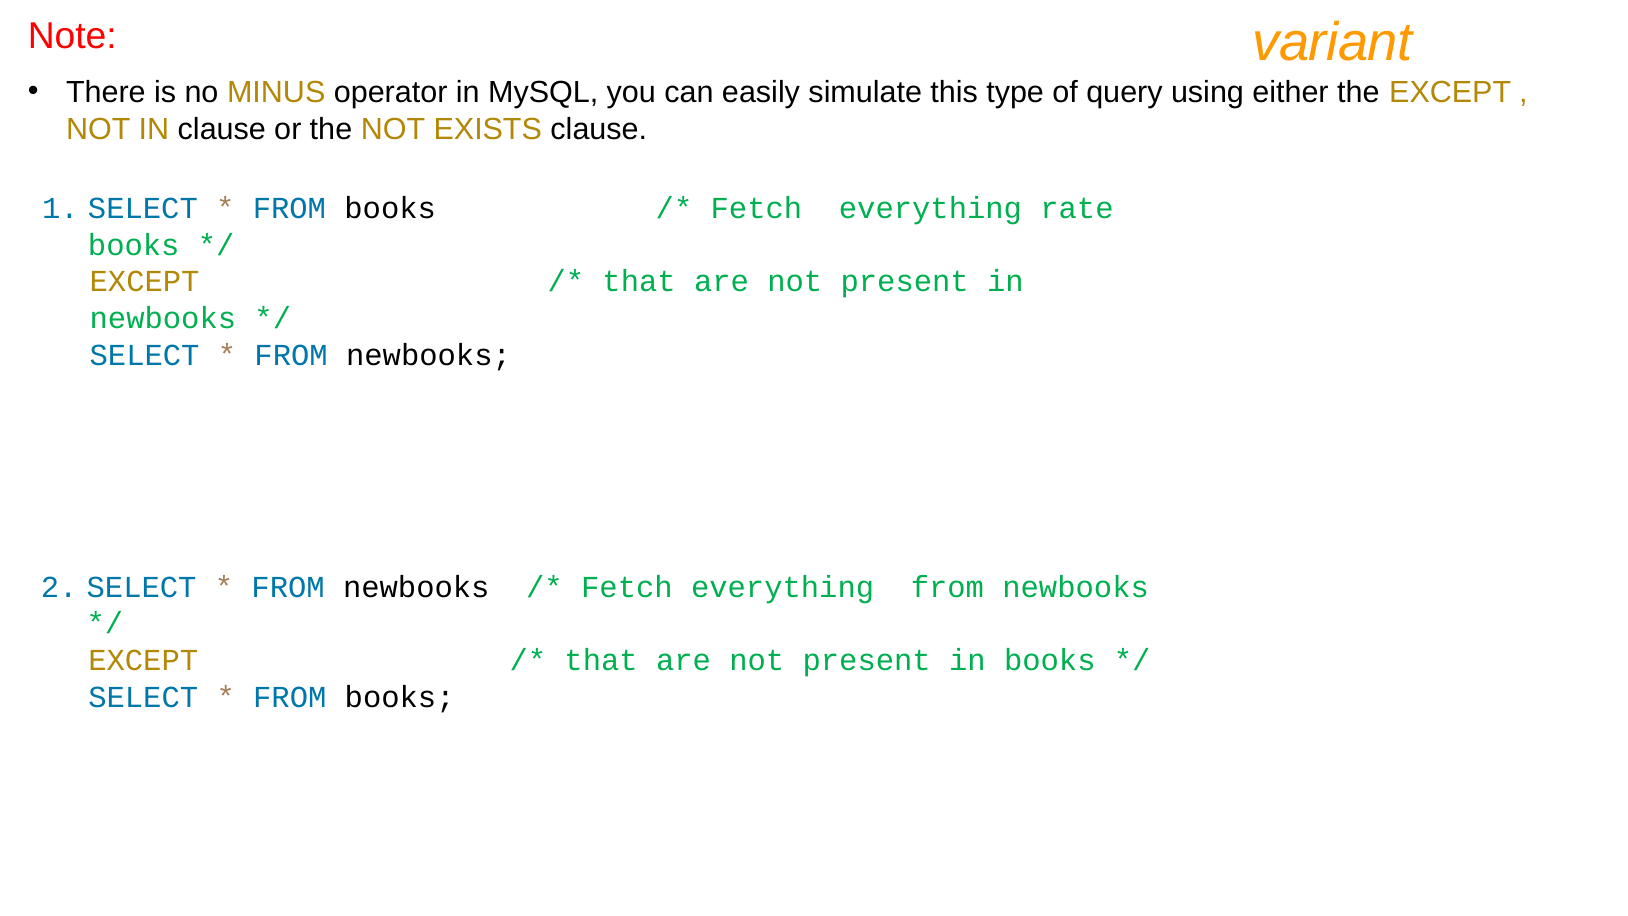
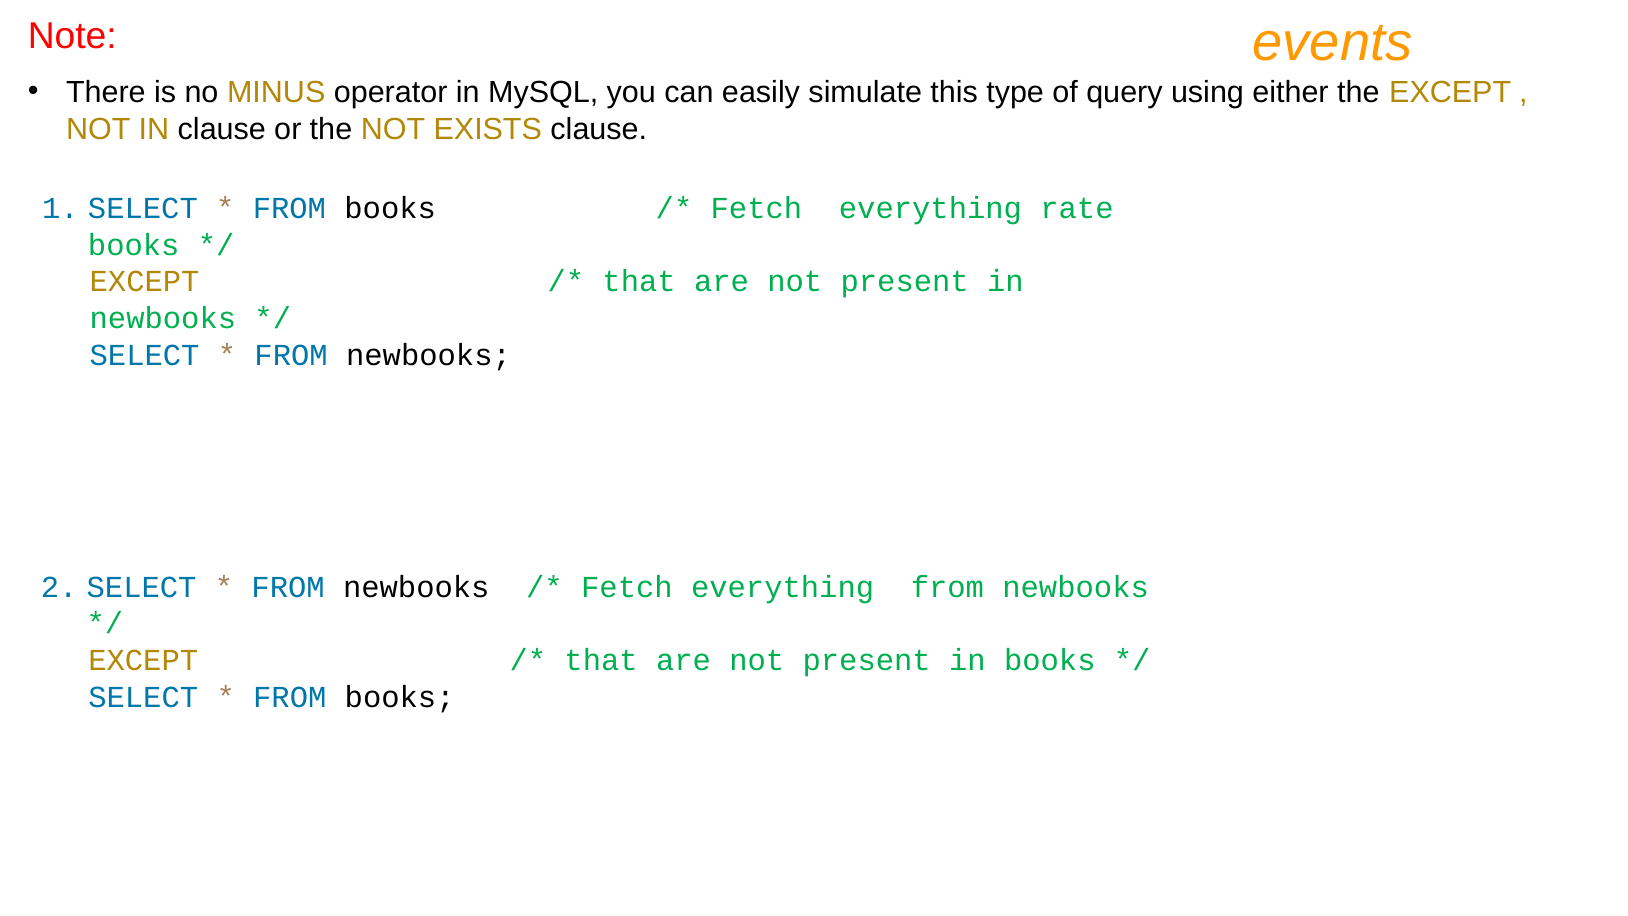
variant: variant -> events
